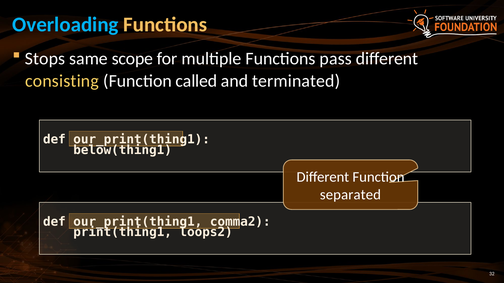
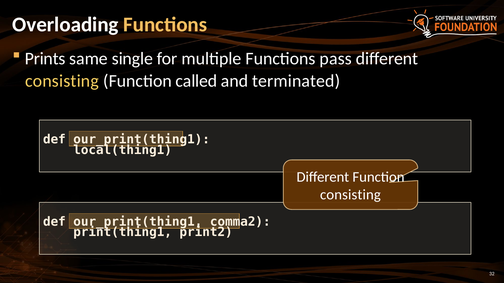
Overloading colour: light blue -> white
Stops: Stops -> Prints
scope: scope -> single
below(thing1: below(thing1 -> local(thing1
separated at (350, 195): separated -> consisting
loops2: loops2 -> print2
